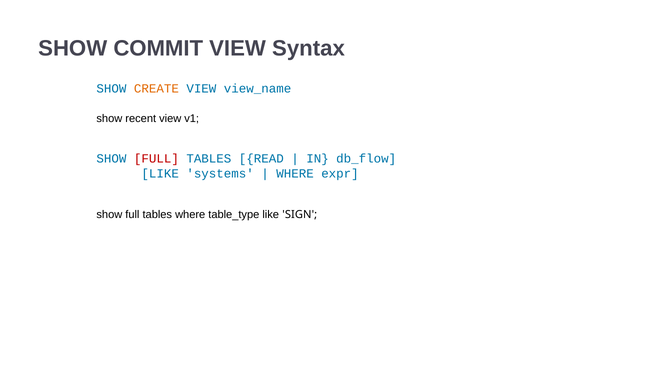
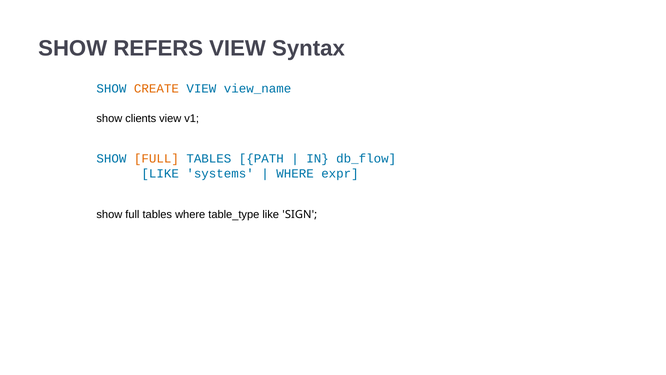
COMMIT: COMMIT -> REFERS
recent: recent -> clients
FULL at (156, 159) colour: red -> orange
READ: READ -> PATH
